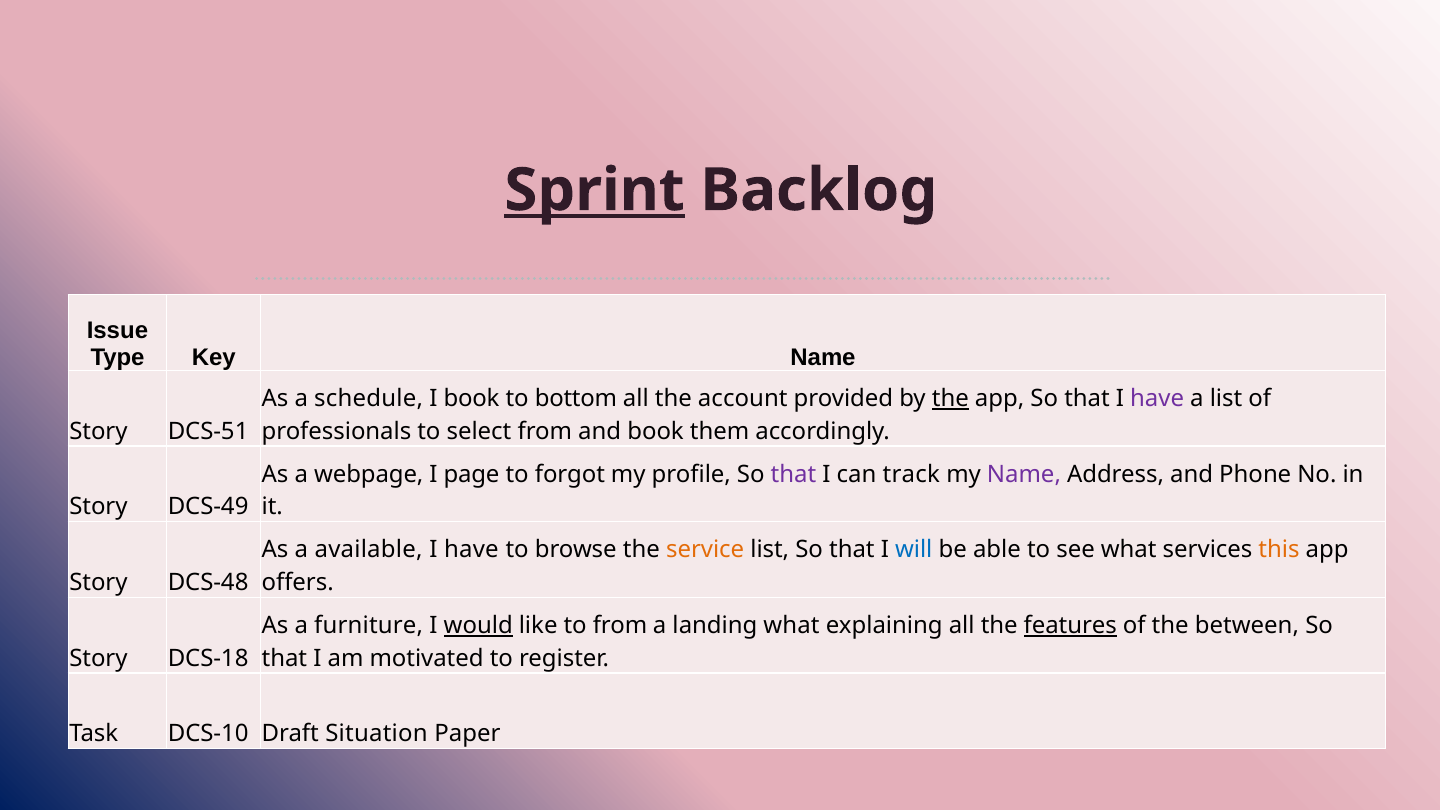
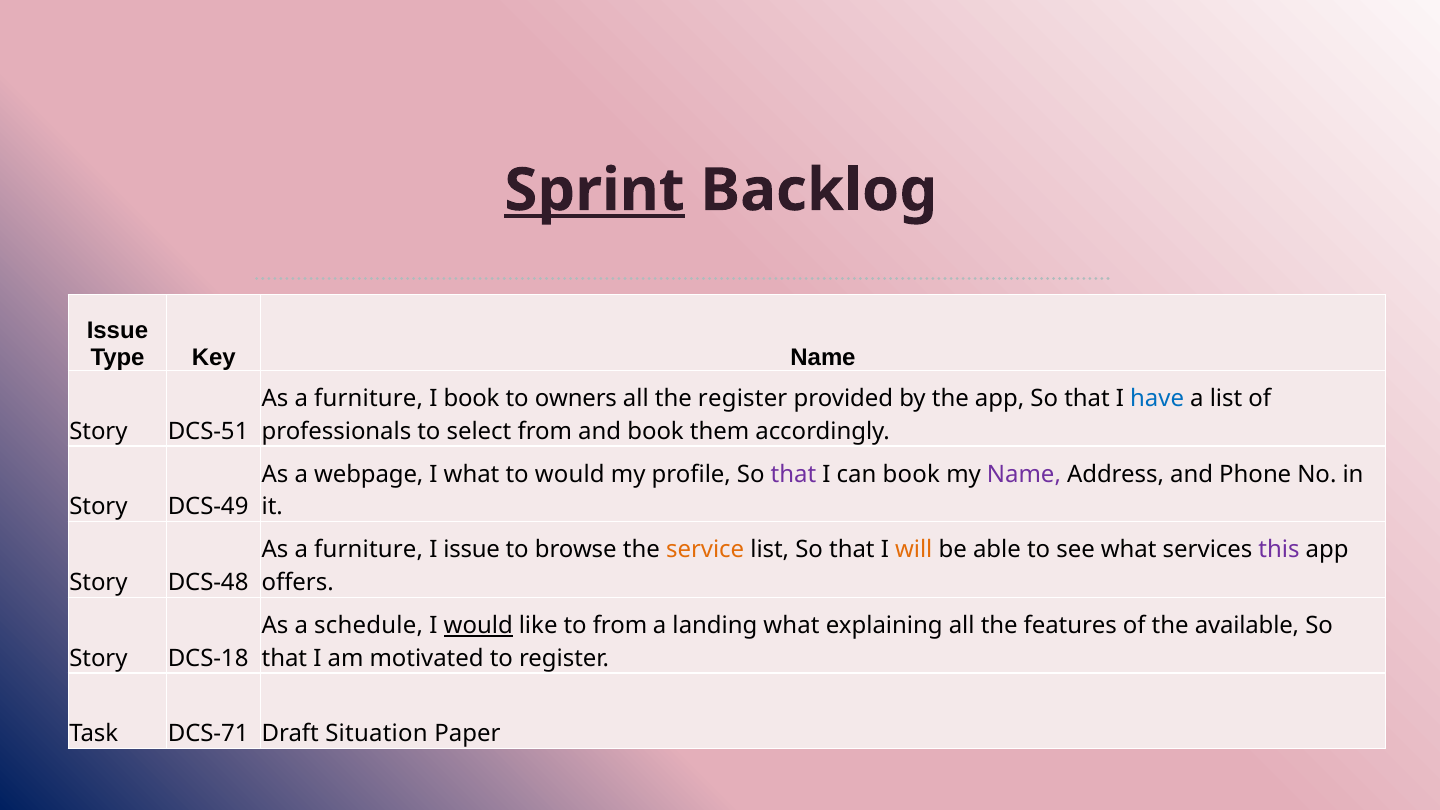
schedule at (369, 399): schedule -> furniture
bottom: bottom -> owners
the account: account -> register
the at (950, 399) underline: present -> none
have at (1157, 399) colour: purple -> blue
I page: page -> what
to forgot: forgot -> would
can track: track -> book
available at (369, 550): available -> furniture
have at (471, 550): have -> issue
will colour: blue -> orange
this colour: orange -> purple
furniture: furniture -> schedule
features underline: present -> none
between: between -> available
DCS-10: DCS-10 -> DCS-71
